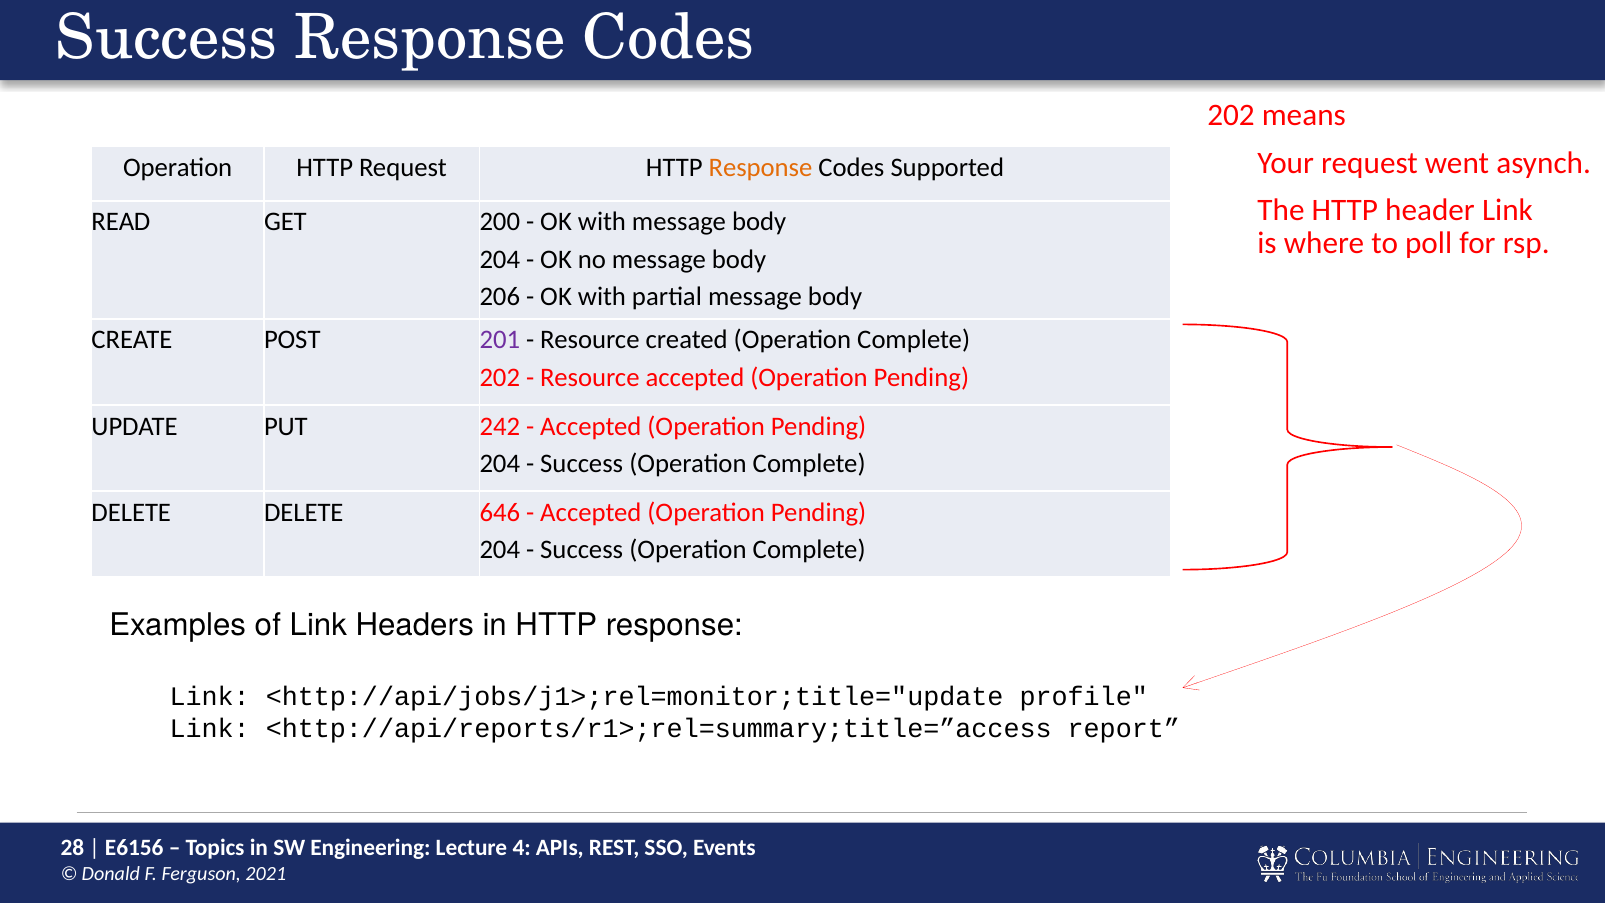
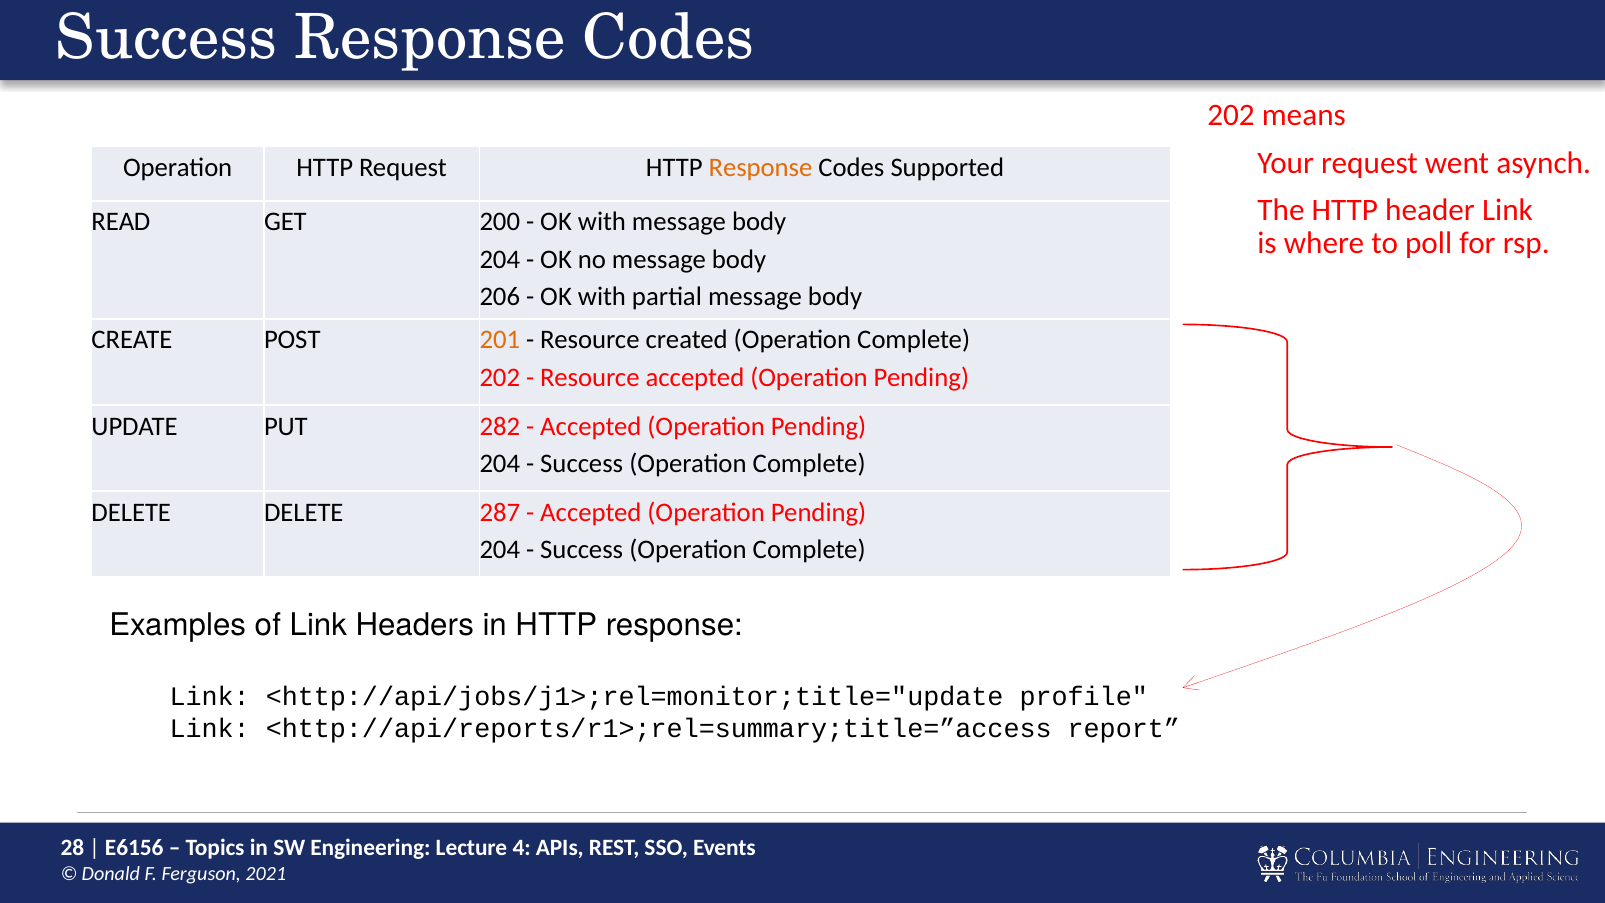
201 colour: purple -> orange
242: 242 -> 282
646: 646 -> 287
